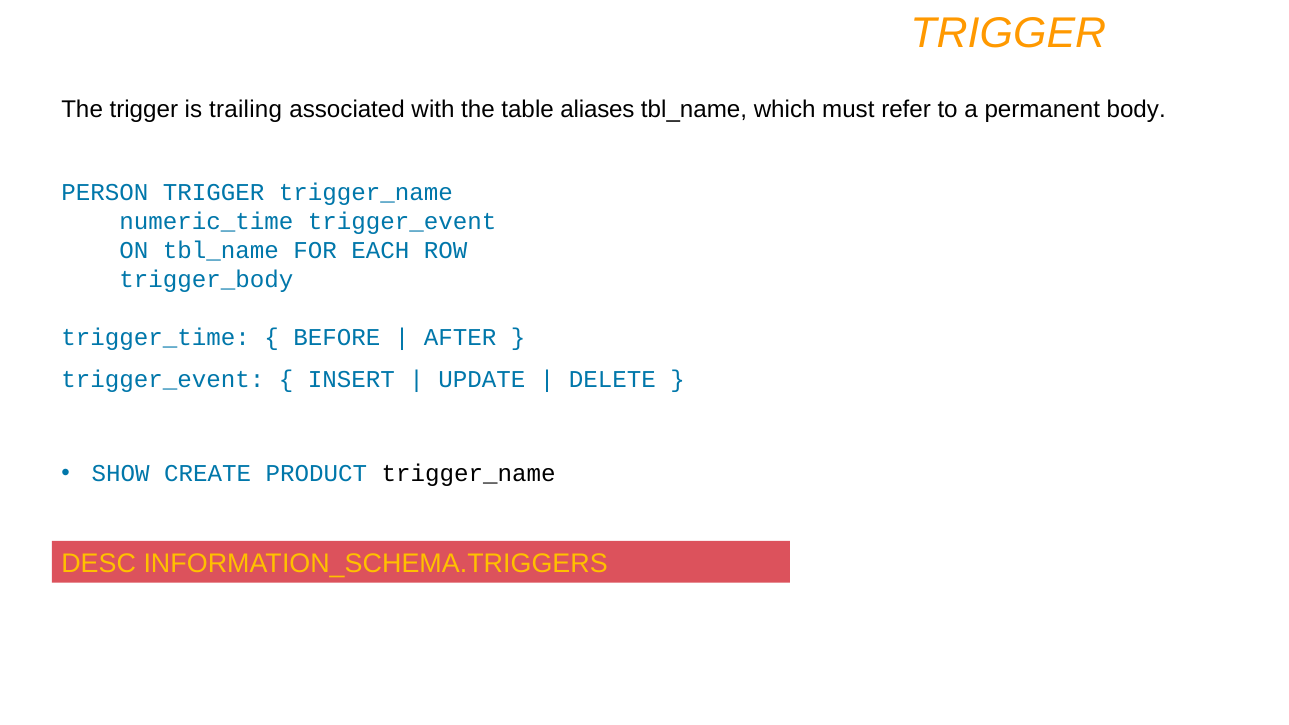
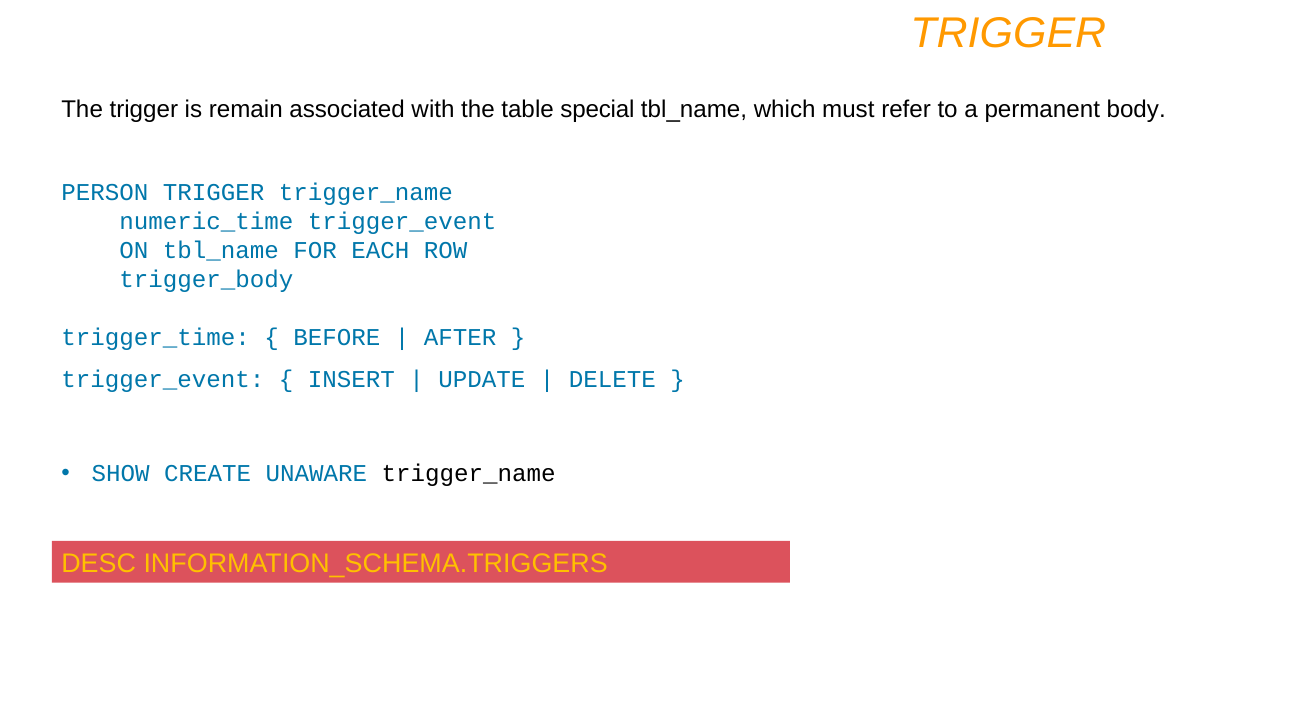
trailing: trailing -> remain
aliases: aliases -> special
PRODUCT: PRODUCT -> UNAWARE
